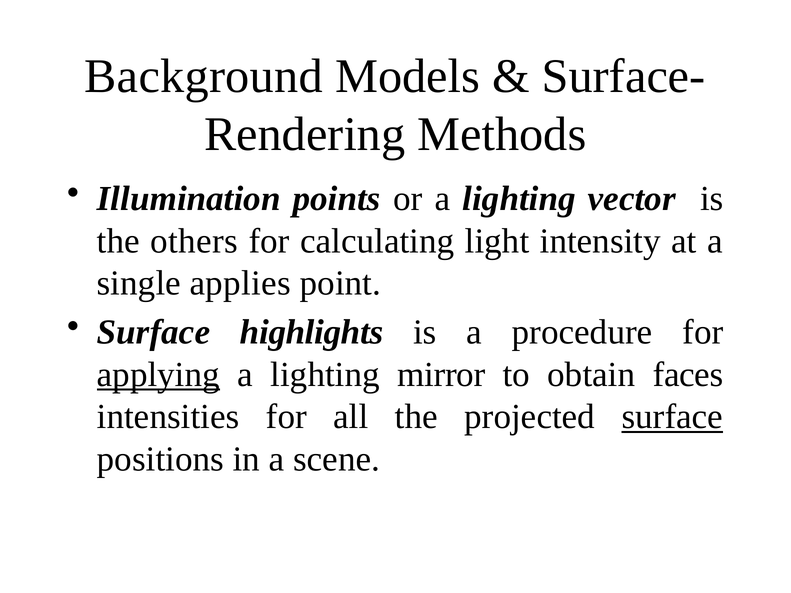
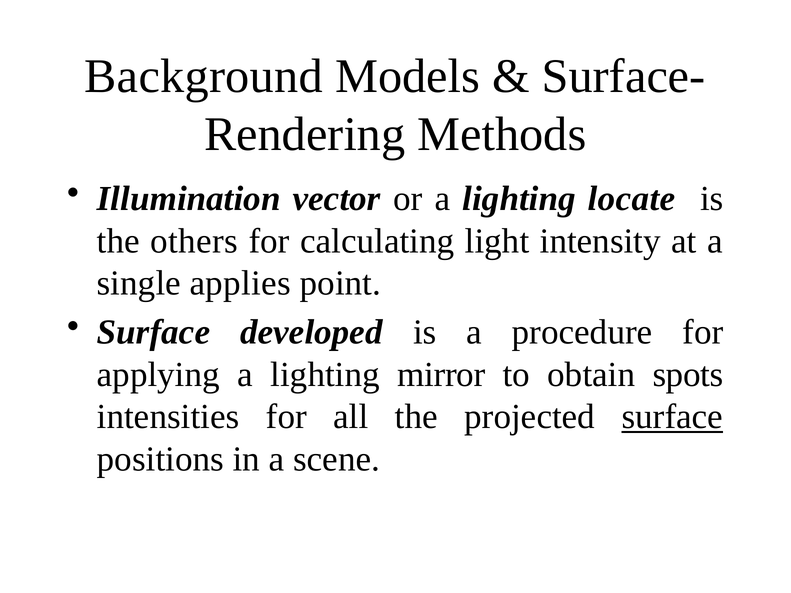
points: points -> vector
vector: vector -> locate
highlights: highlights -> developed
applying underline: present -> none
faces: faces -> spots
